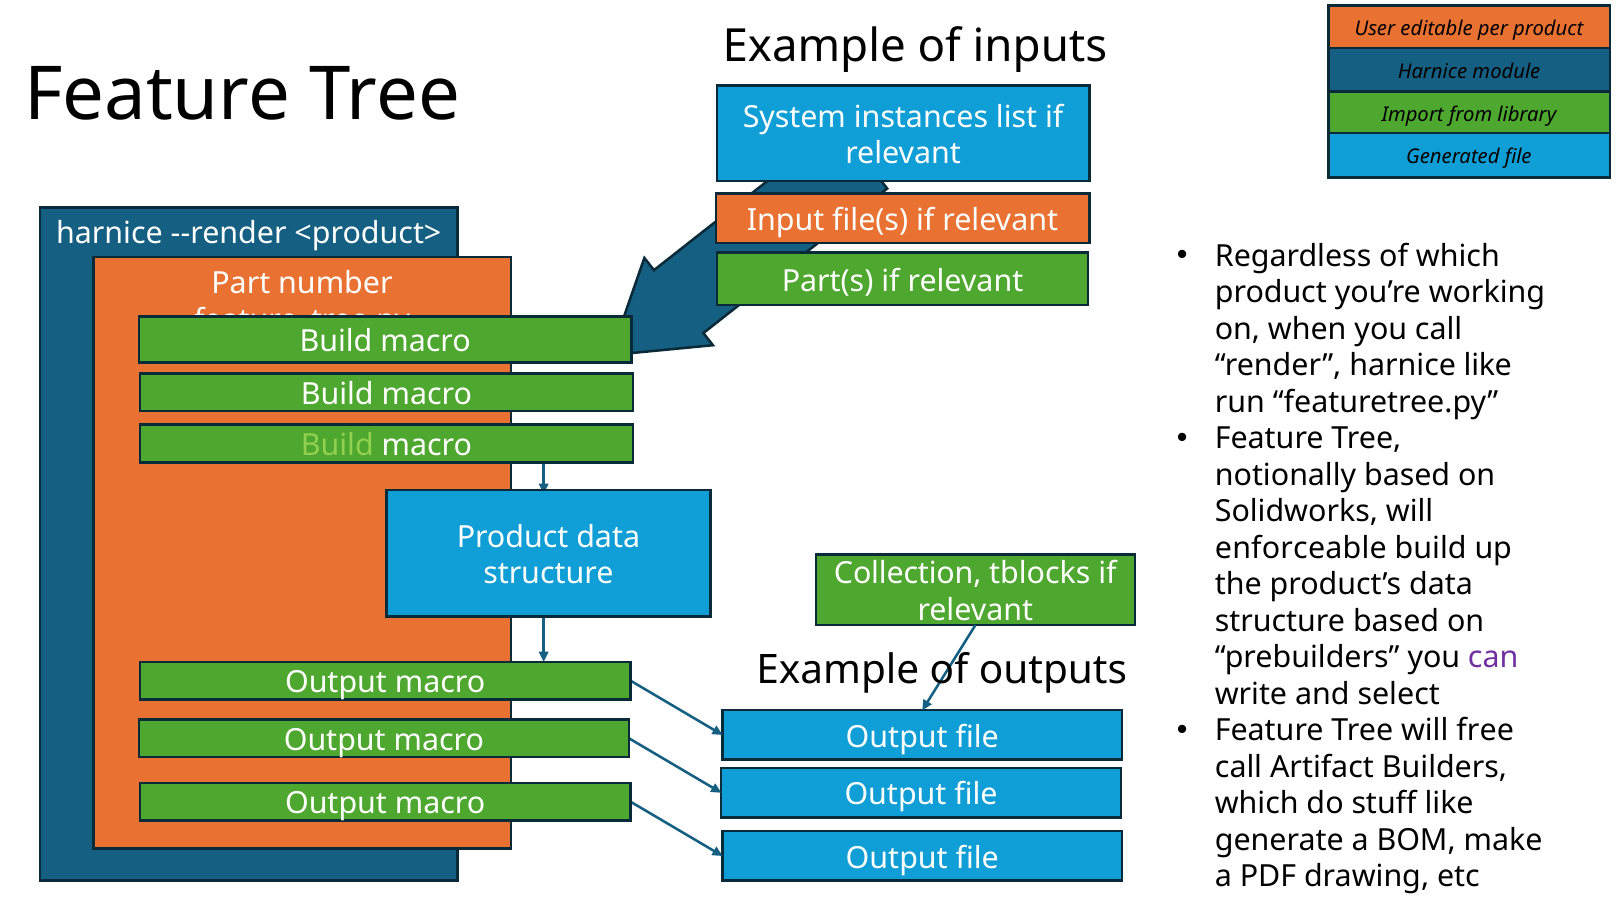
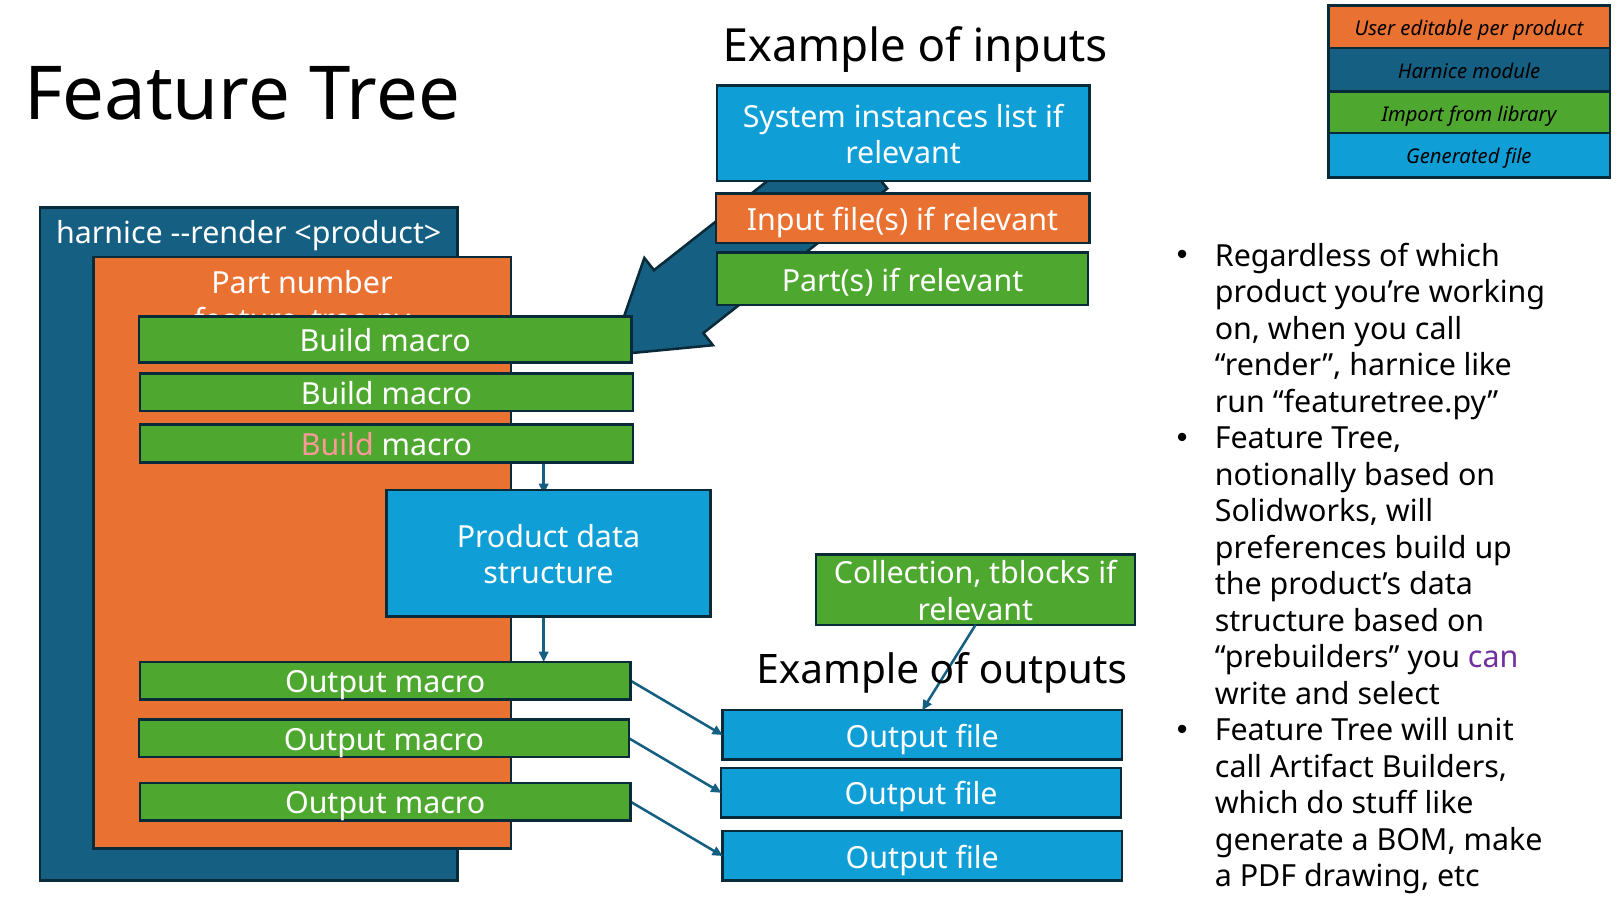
Build at (337, 445) colour: light green -> pink
enforceable: enforceable -> preferences
free: free -> unit
